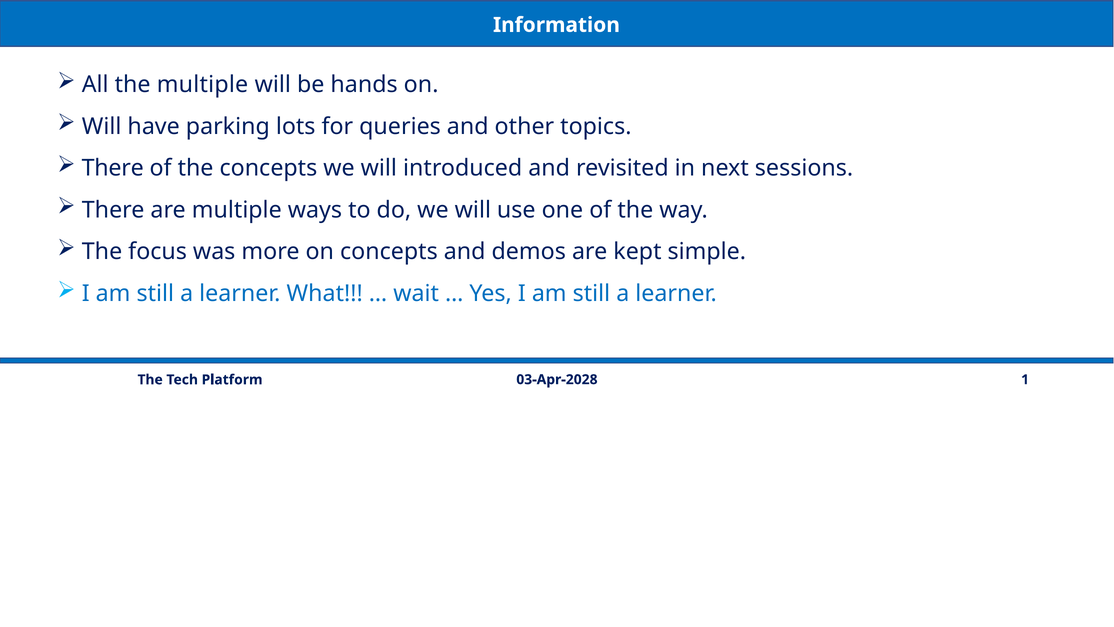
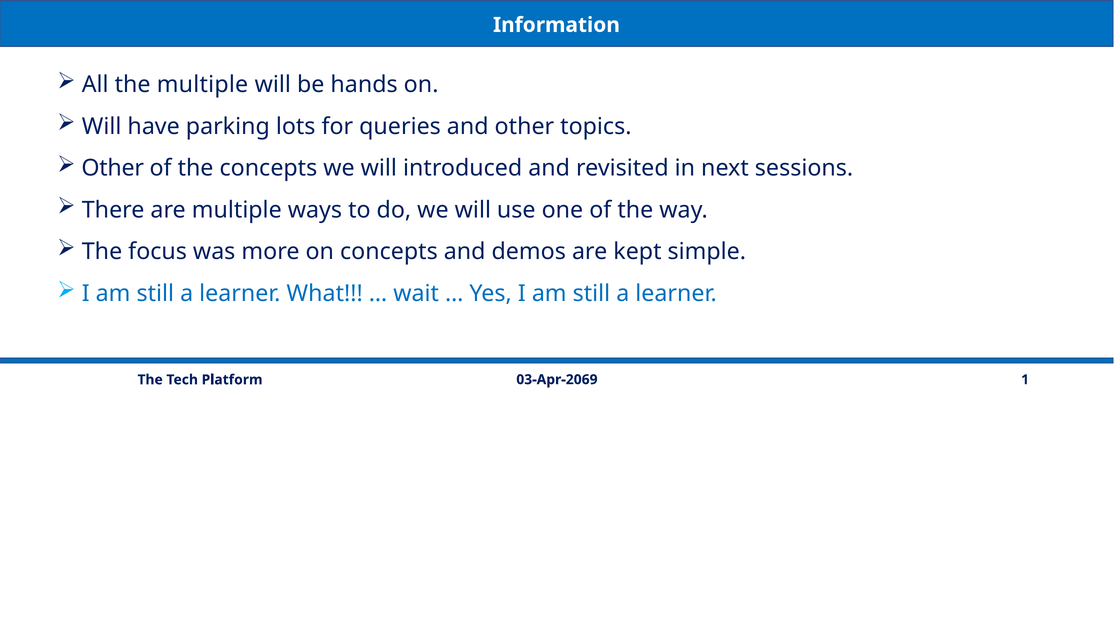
There at (113, 168): There -> Other
03-Apr-2028: 03-Apr-2028 -> 03-Apr-2069
